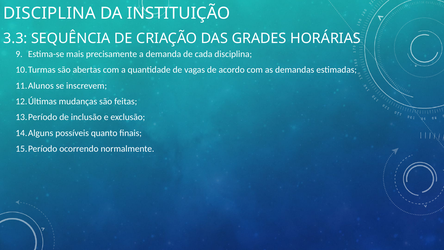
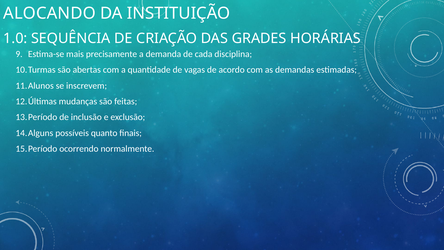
DISCIPLINA at (49, 13): DISCIPLINA -> ALOCANDO
3.3: 3.3 -> 1.0
